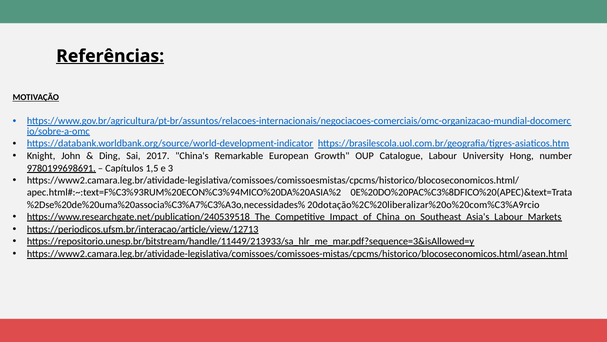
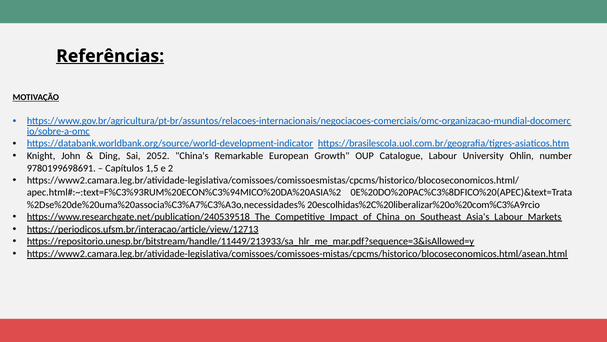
2017: 2017 -> 2052
Hong: Hong -> Ohlin
9780199698691 underline: present -> none
3: 3 -> 2
20dotação%2C%20liberalizar%20o%20com%C3%A9rcio: 20dotação%2C%20liberalizar%20o%20com%C3%A9rcio -> 20escolhidas%2C%20liberalizar%20o%20com%C3%A9rcio
